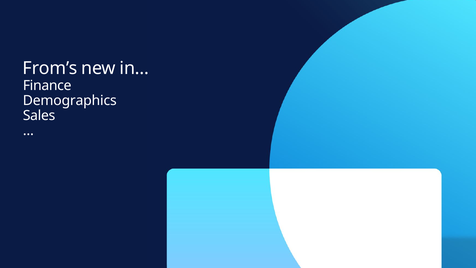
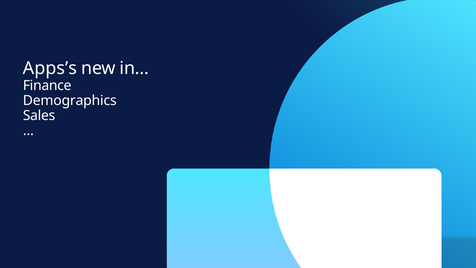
From’s: From’s -> Apps’s
